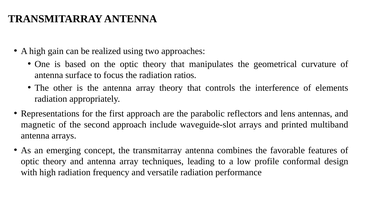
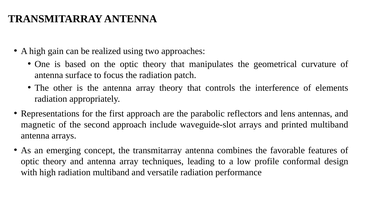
ratios: ratios -> patch
radiation frequency: frequency -> multiband
